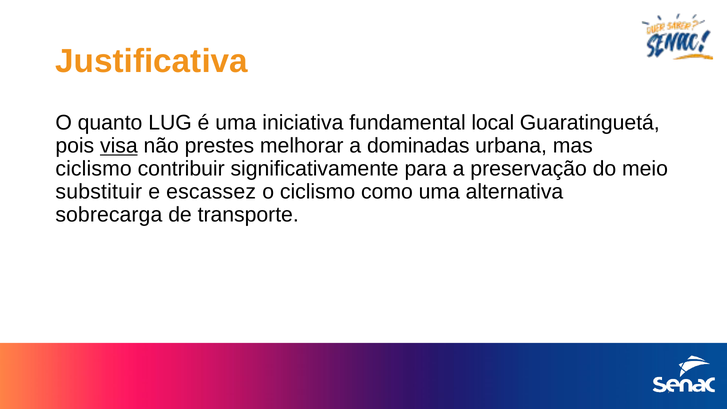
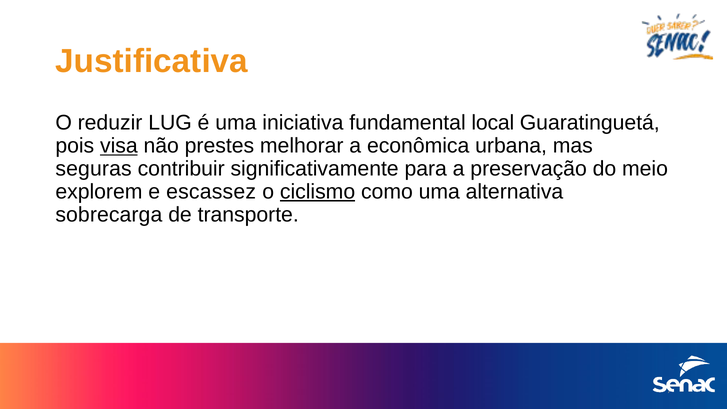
quanto: quanto -> reduzir
dominadas: dominadas -> econômica
ciclismo at (94, 169): ciclismo -> seguras
substituir: substituir -> explorem
ciclismo at (318, 192) underline: none -> present
